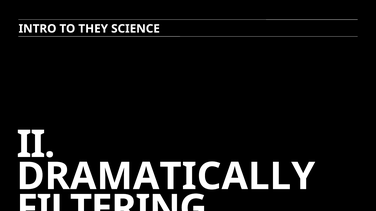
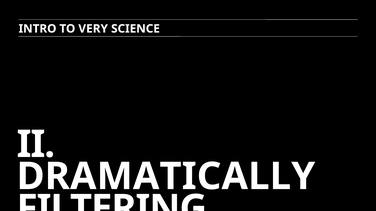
THEY: THEY -> VERY
